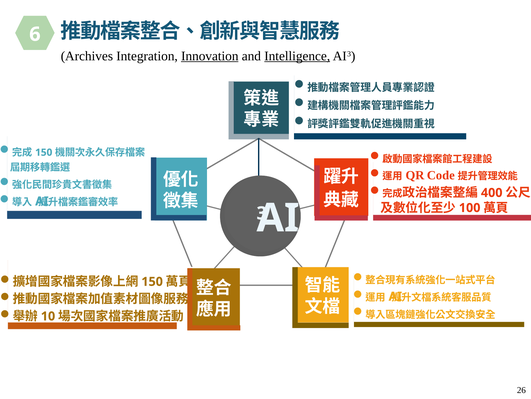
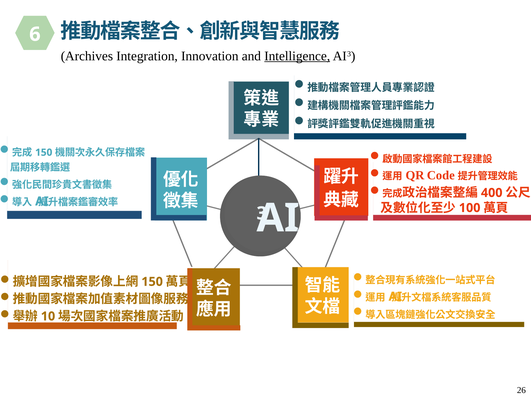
Innovation underline: present -> none
